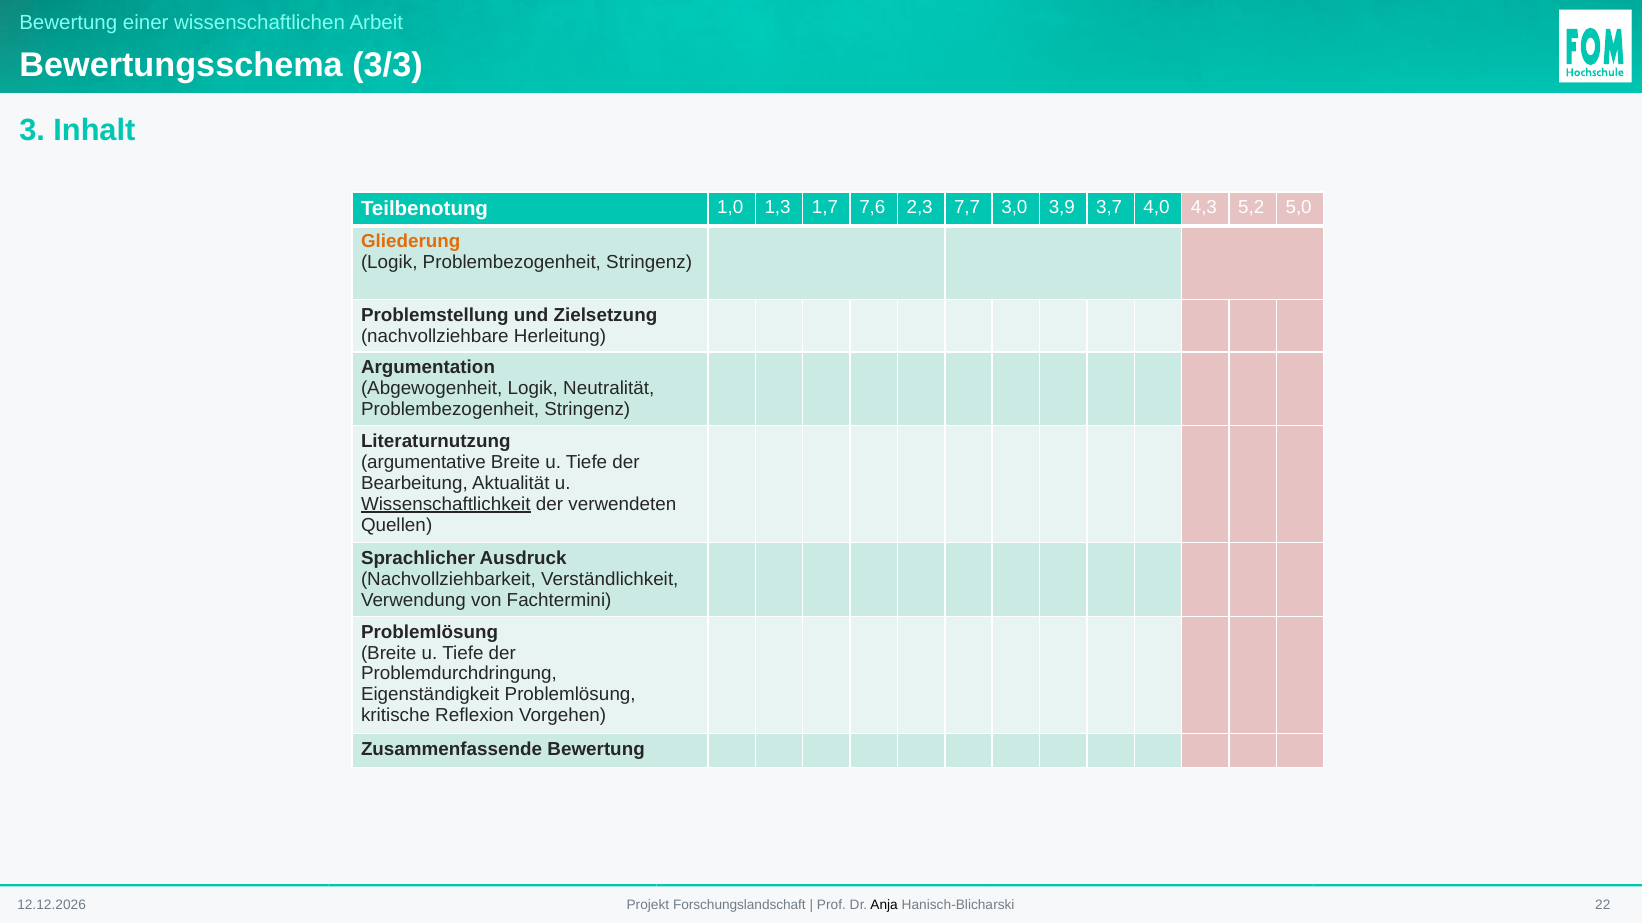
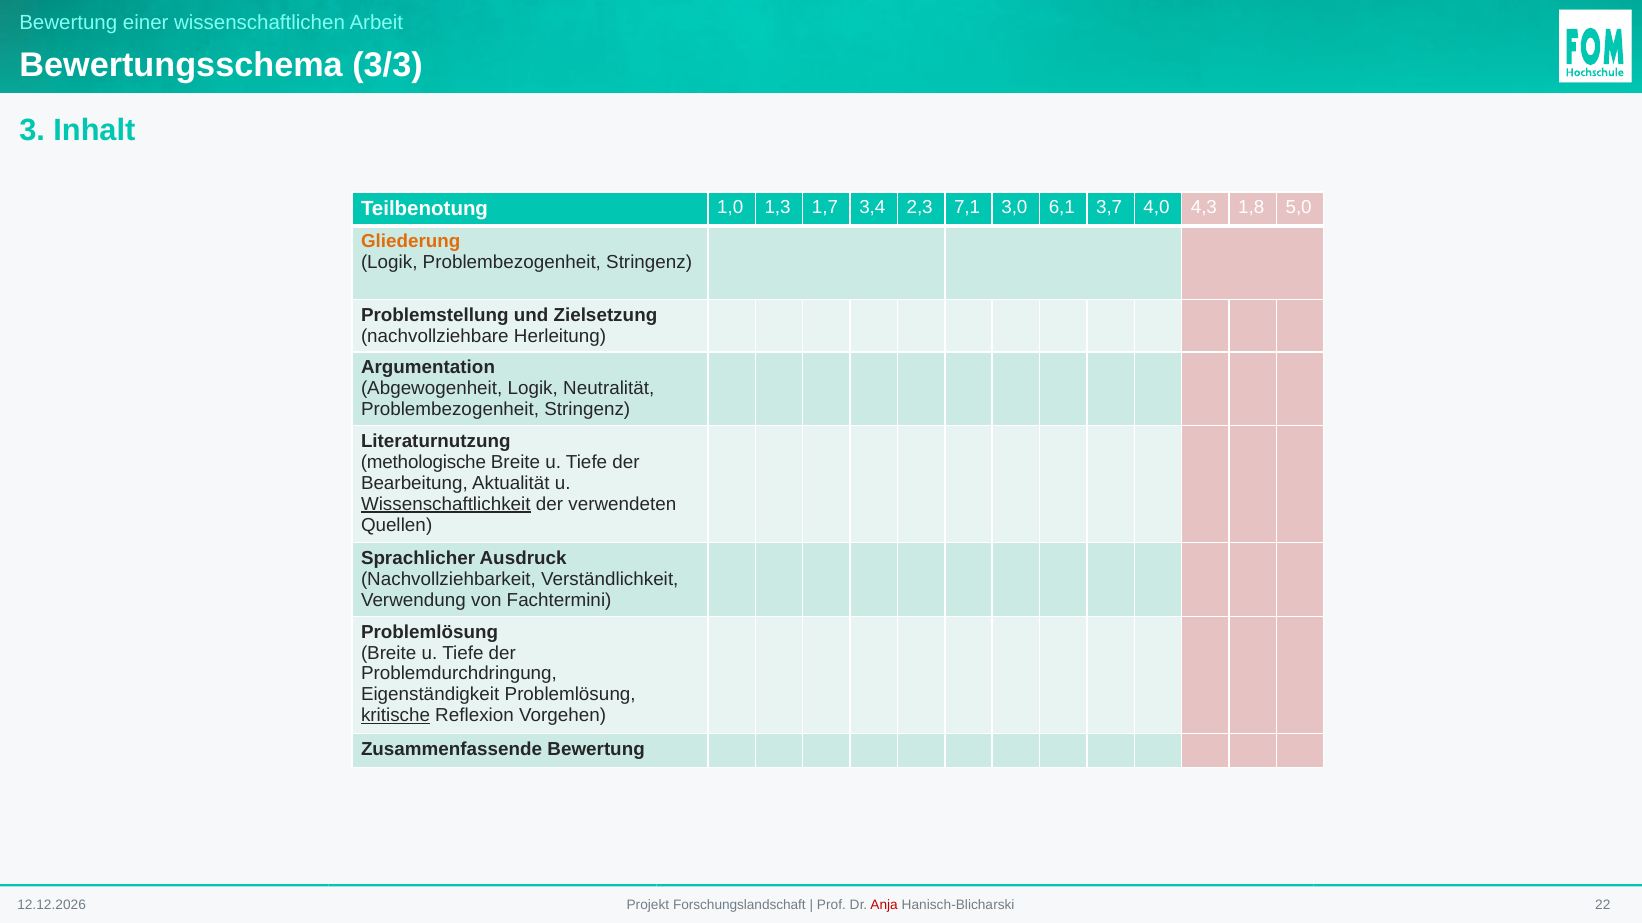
7,6: 7,6 -> 3,4
7,7: 7,7 -> 7,1
3,9: 3,9 -> 6,1
5,2: 5,2 -> 1,8
argumentative: argumentative -> methologische
kritische underline: none -> present
Anja colour: black -> red
